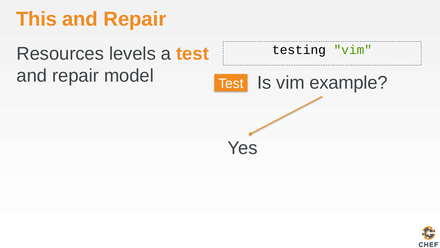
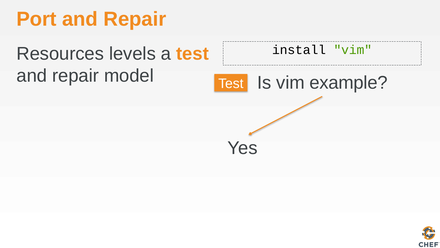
This: This -> Port
testing: testing -> install
